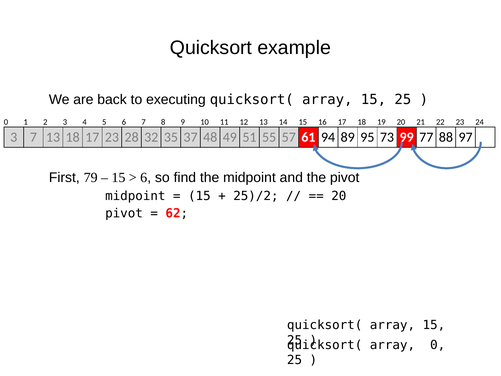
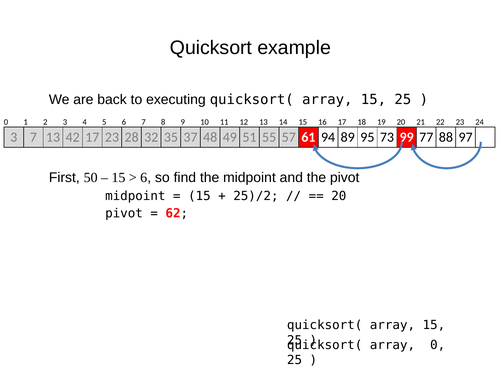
13 18: 18 -> 42
79: 79 -> 50
